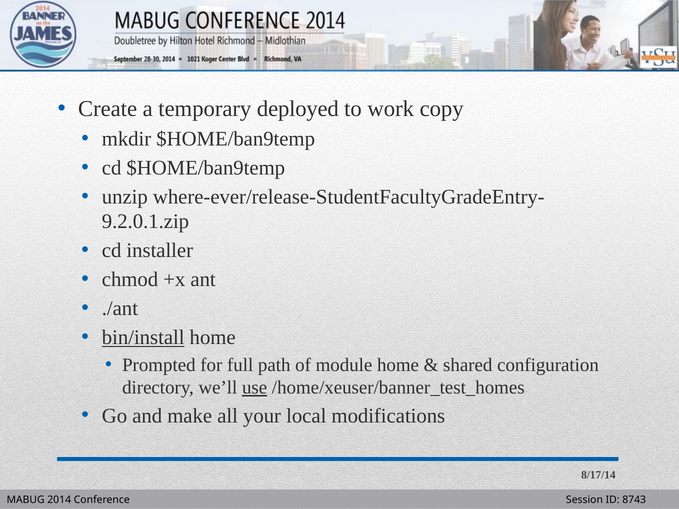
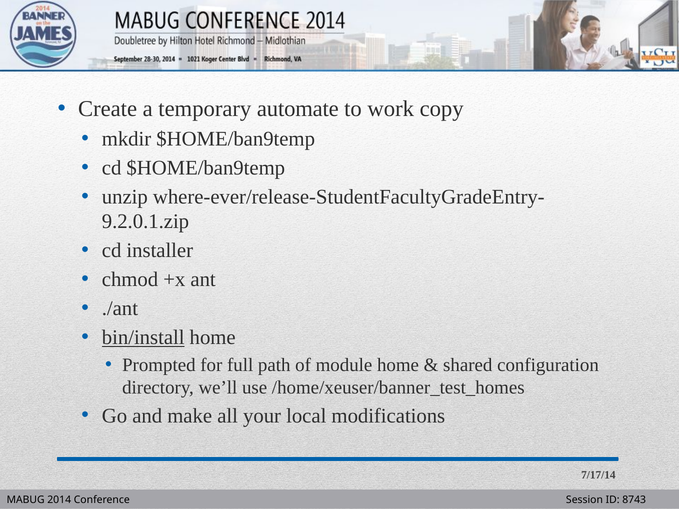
deployed: deployed -> automate
use underline: present -> none
8/17/14: 8/17/14 -> 7/17/14
